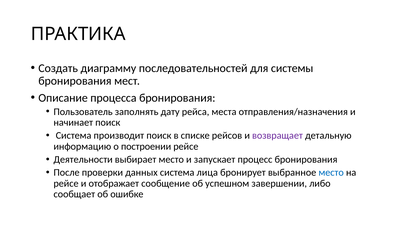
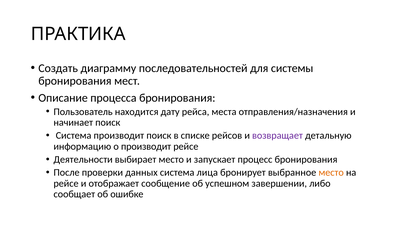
заполнять: заполнять -> находится
о построении: построении -> производит
место at (331, 173) colour: blue -> orange
